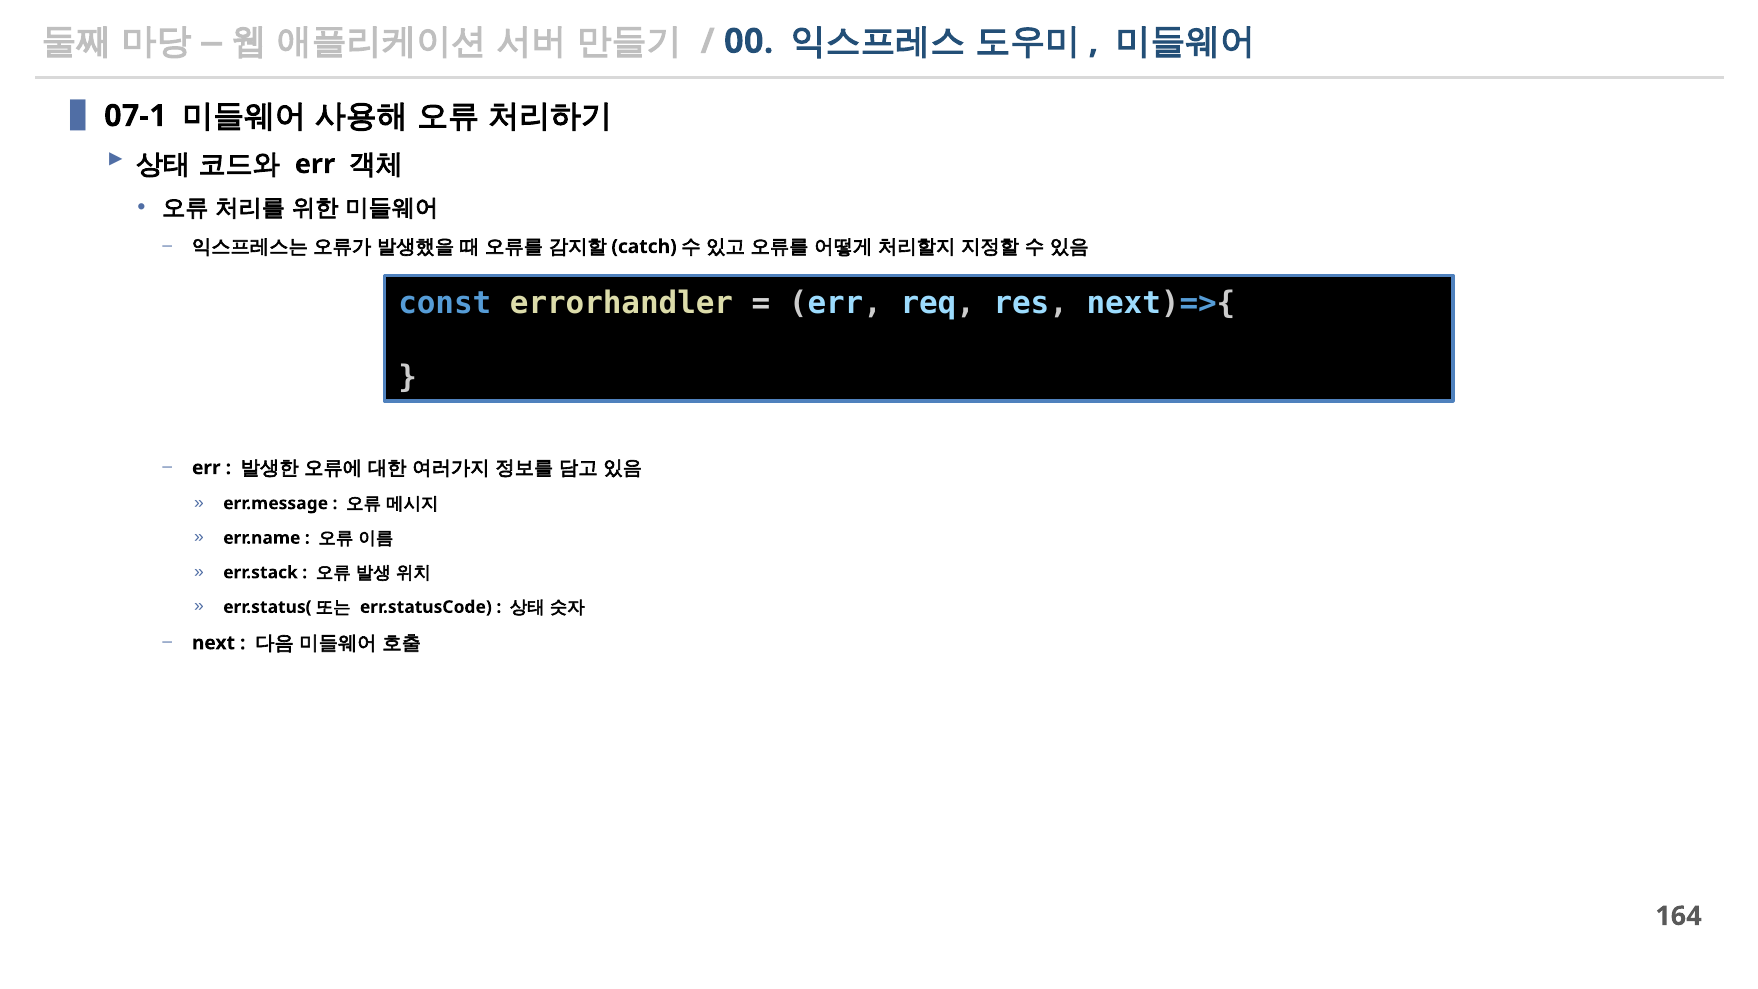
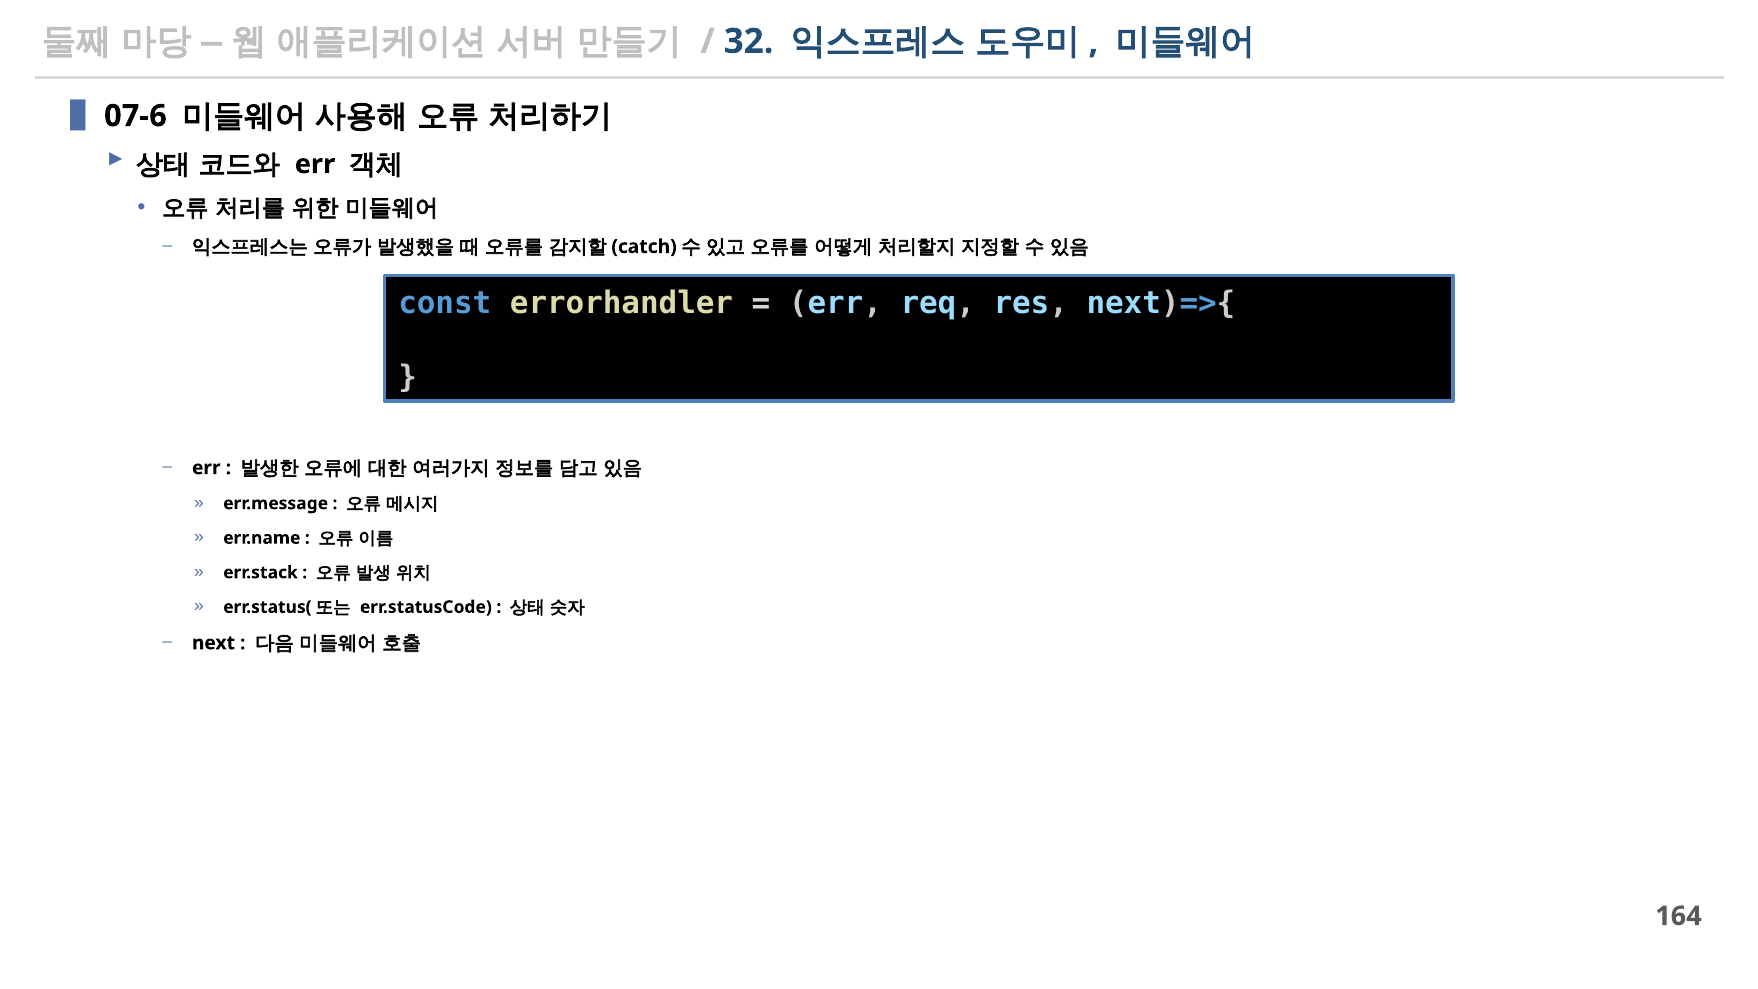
00: 00 -> 32
07-1: 07-1 -> 07-6
